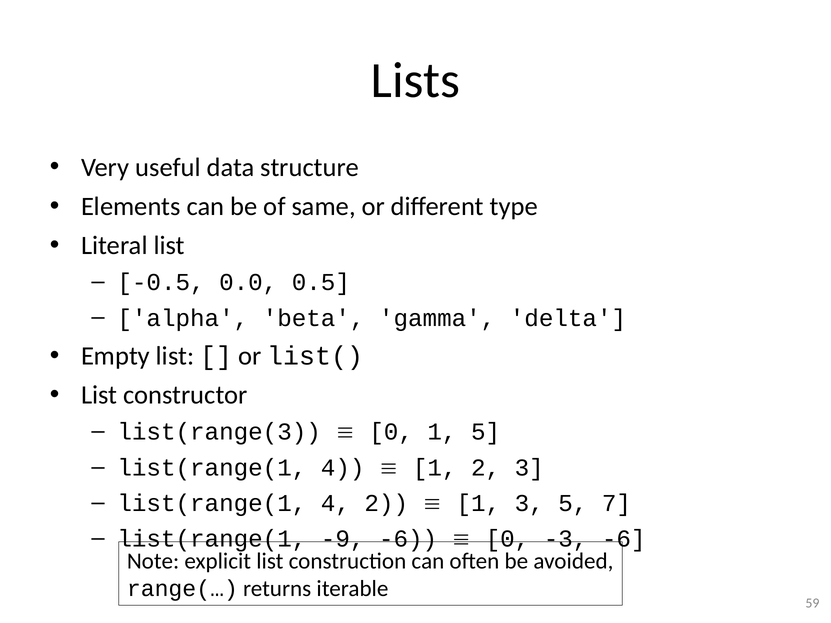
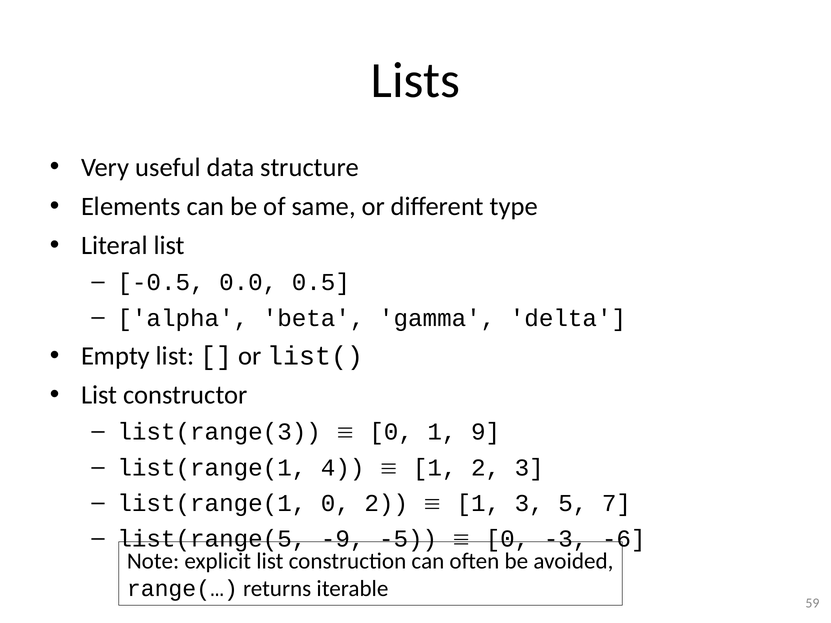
1 5: 5 -> 9
4 at (335, 503): 4 -> 0
list(range(1 at (212, 539): list(range(1 -> list(range(5
-9 -6: -6 -> -5
